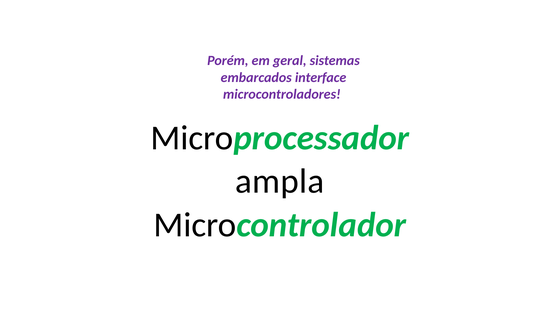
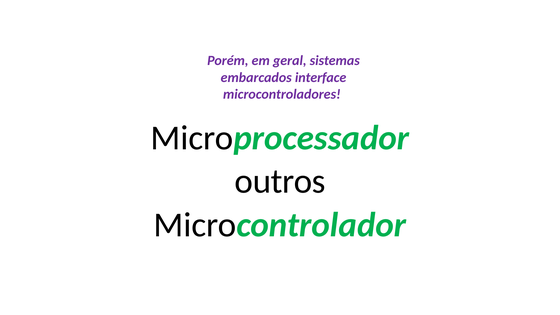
ampla: ampla -> outros
